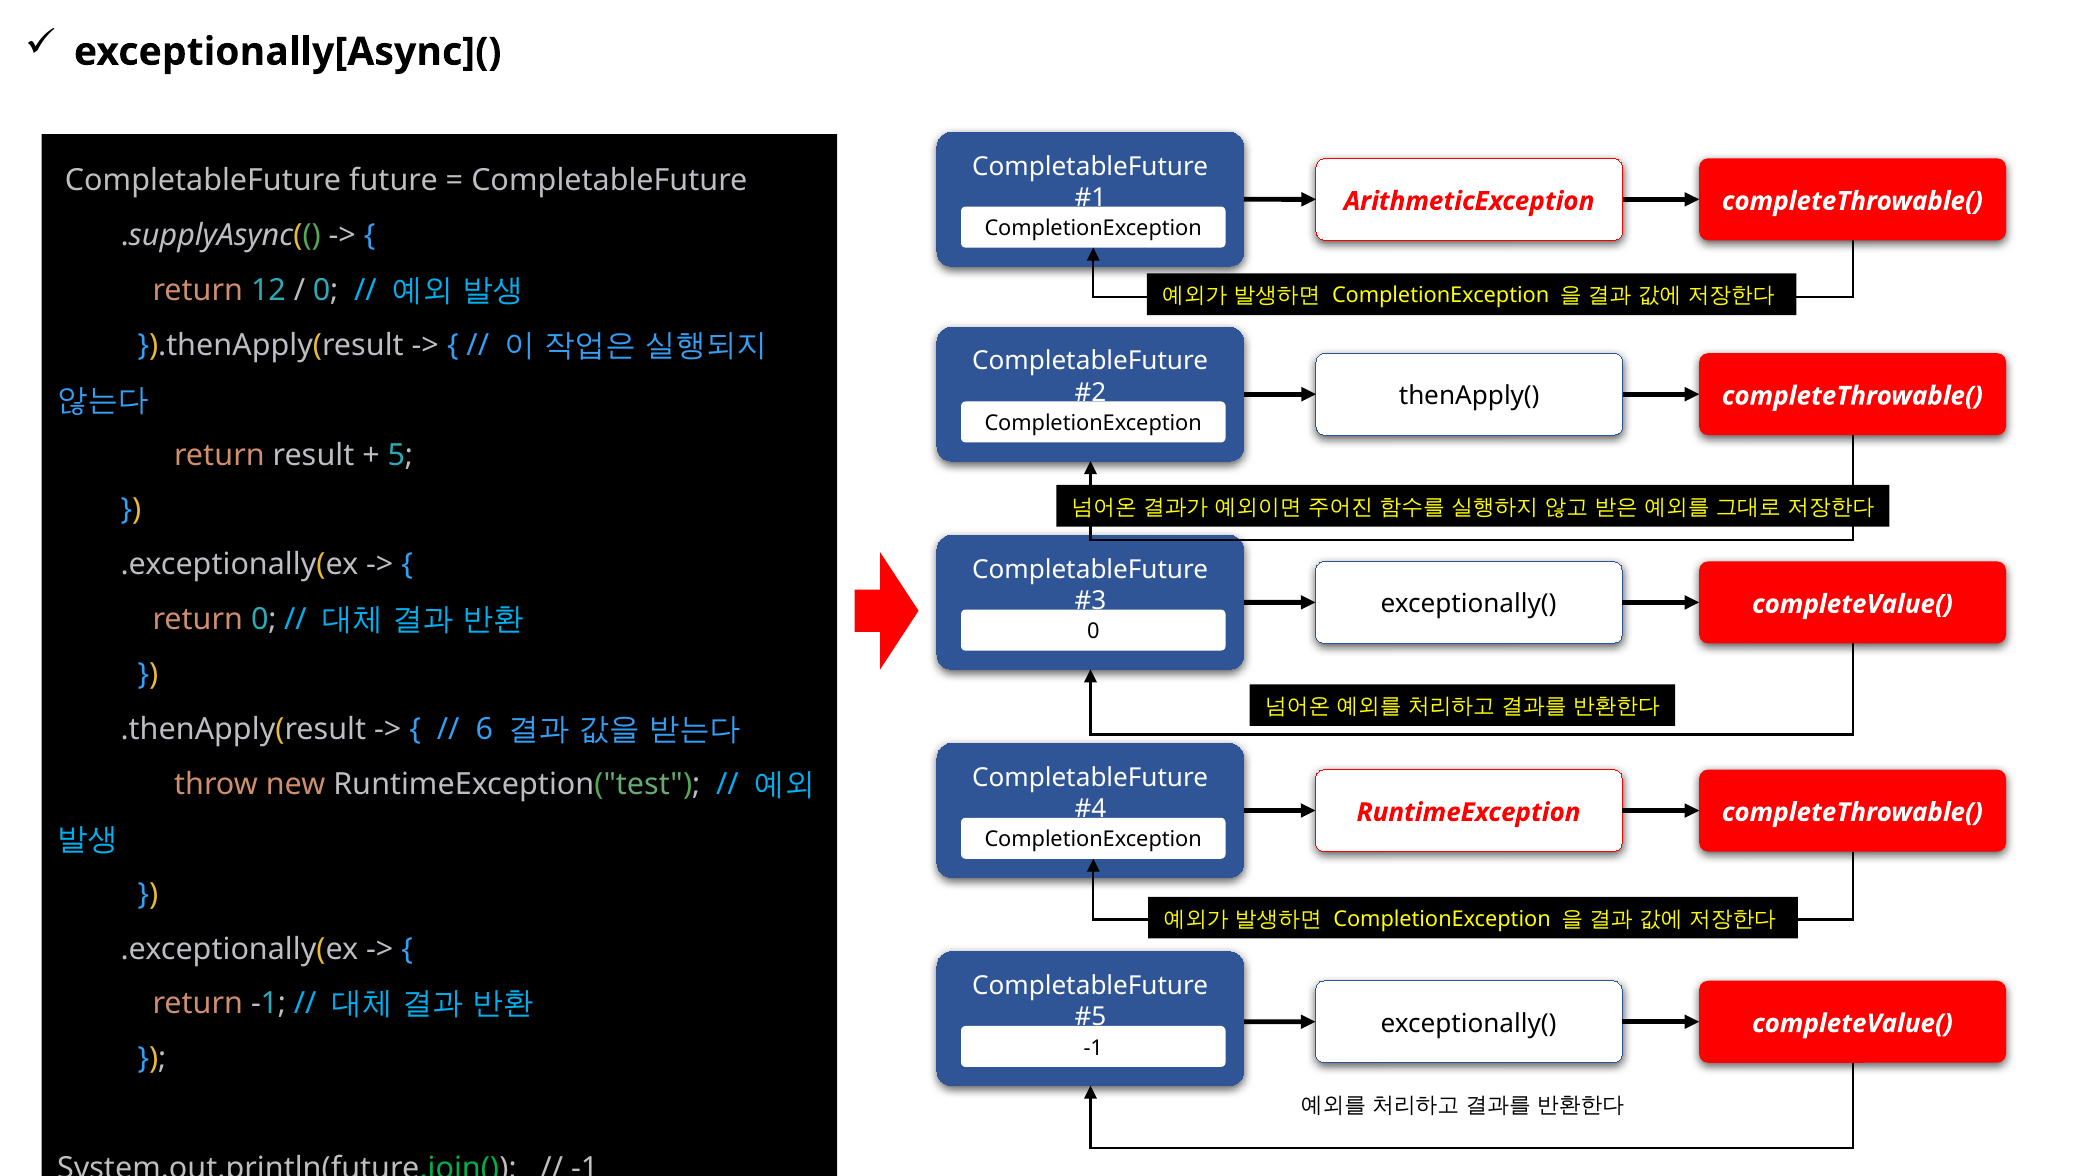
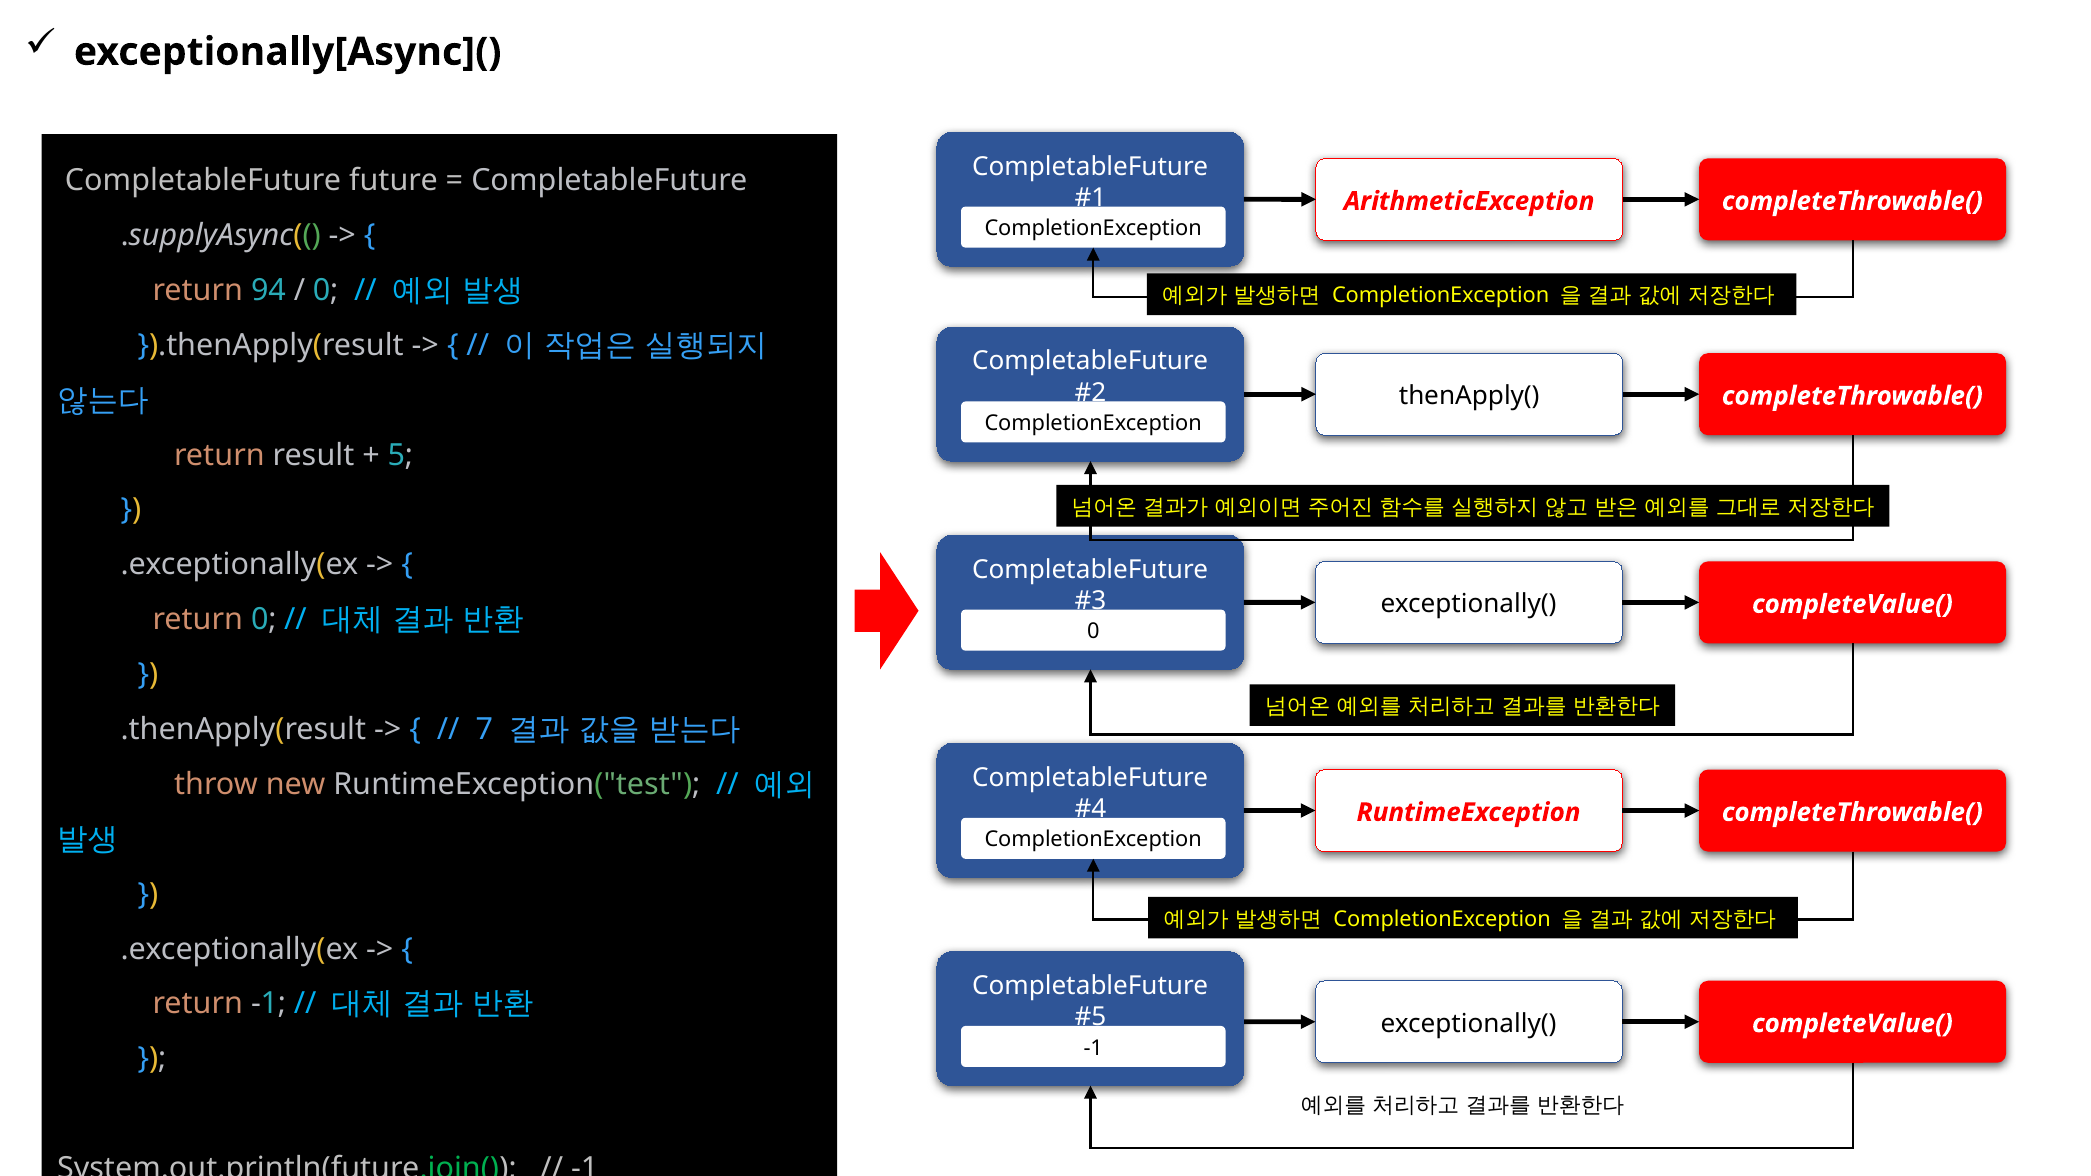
12: 12 -> 94
6: 6 -> 7
